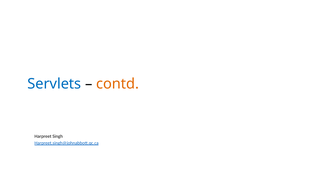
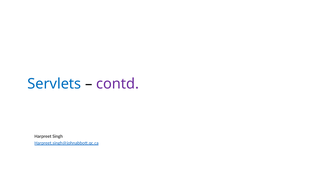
contd colour: orange -> purple
